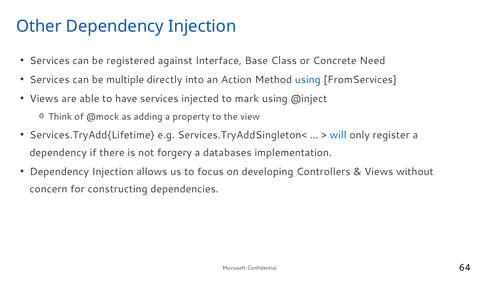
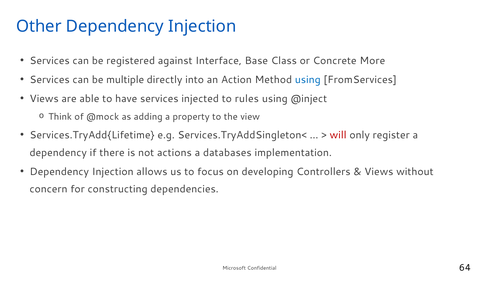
Need: Need -> More
mark: mark -> rules
will colour: blue -> red
forgery: forgery -> actions
